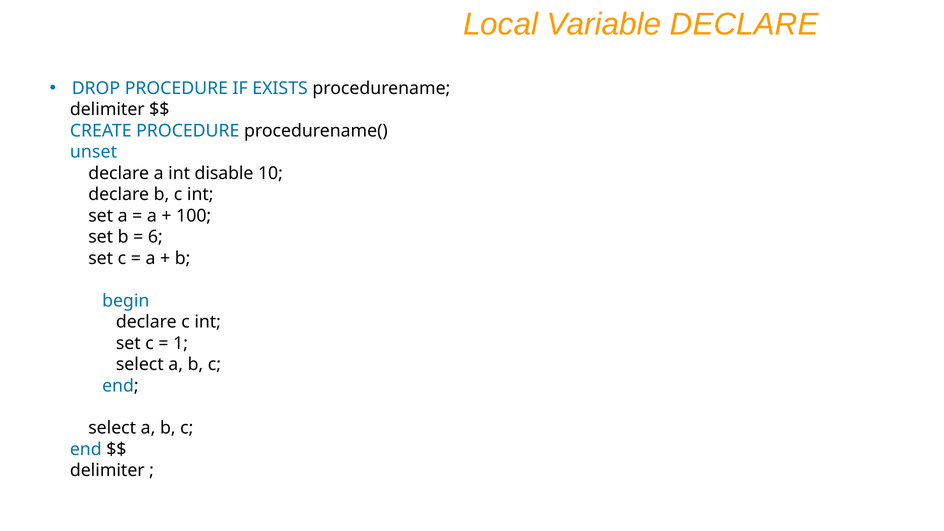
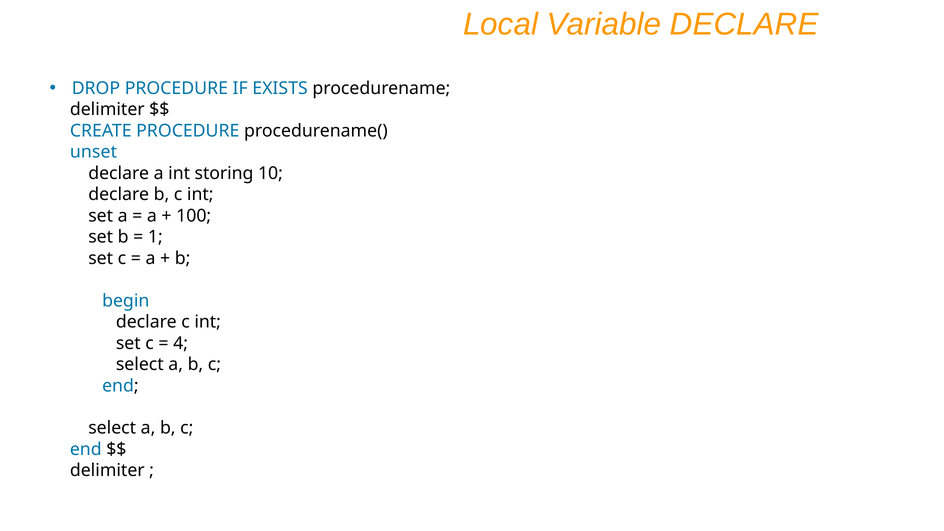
disable: disable -> storing
6: 6 -> 1
1: 1 -> 4
